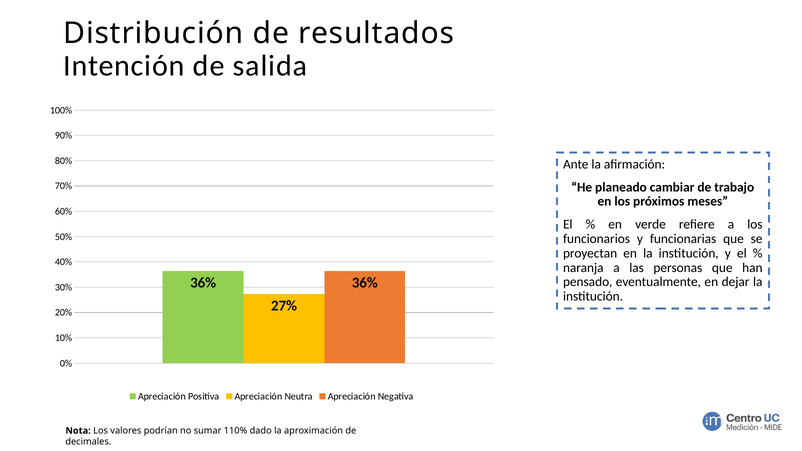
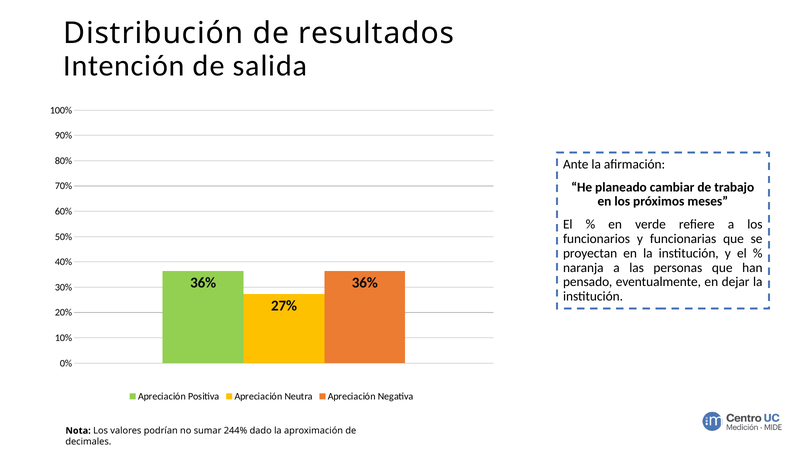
110%: 110% -> 244%
